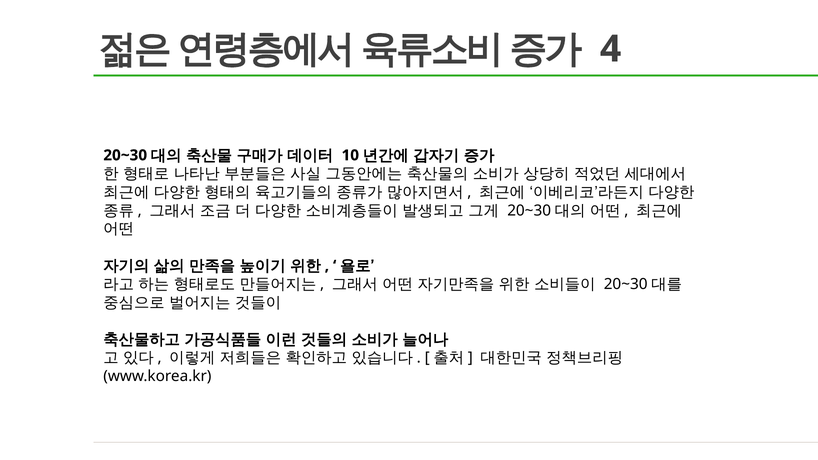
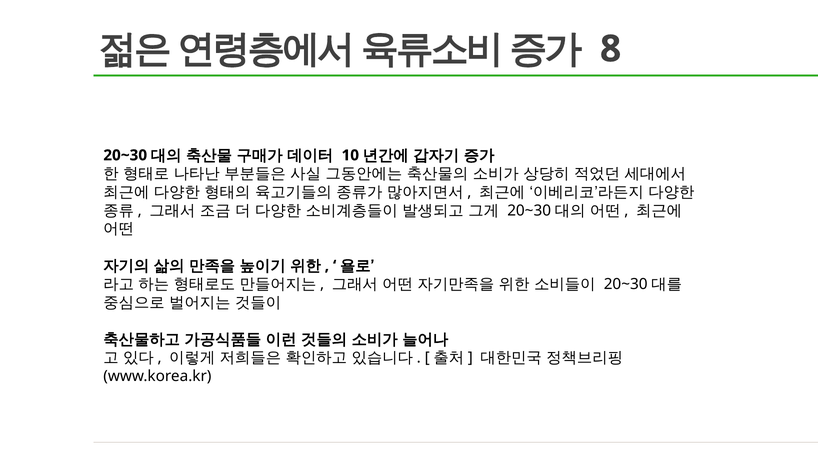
4: 4 -> 8
